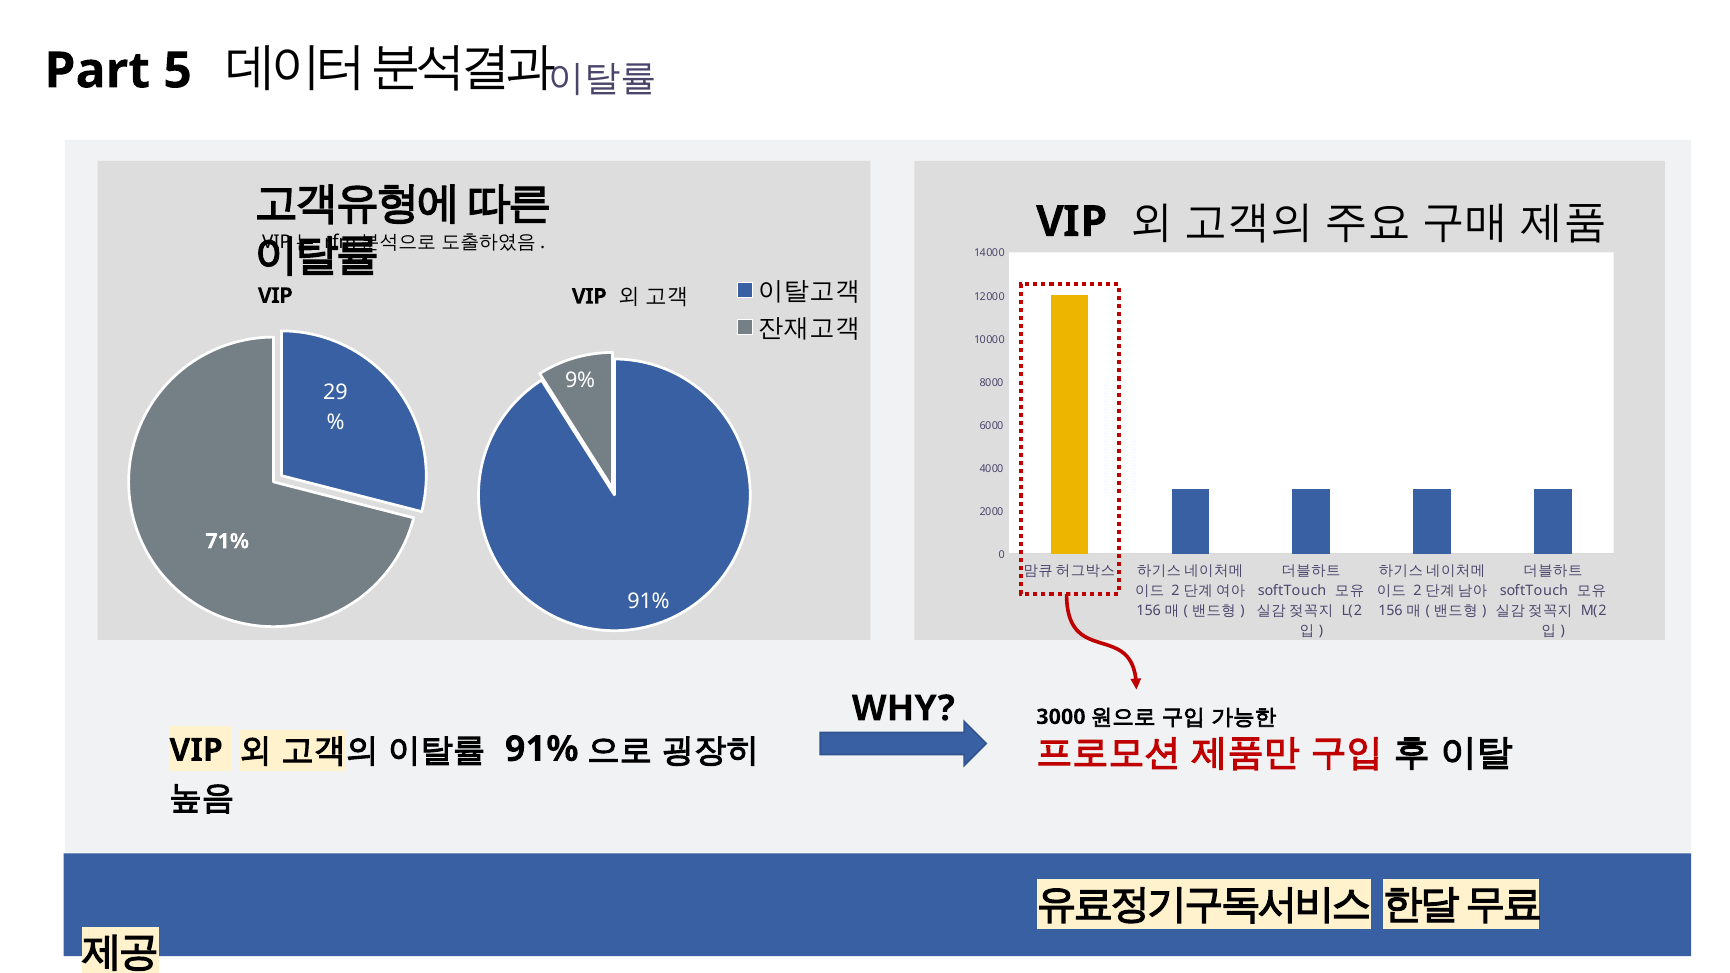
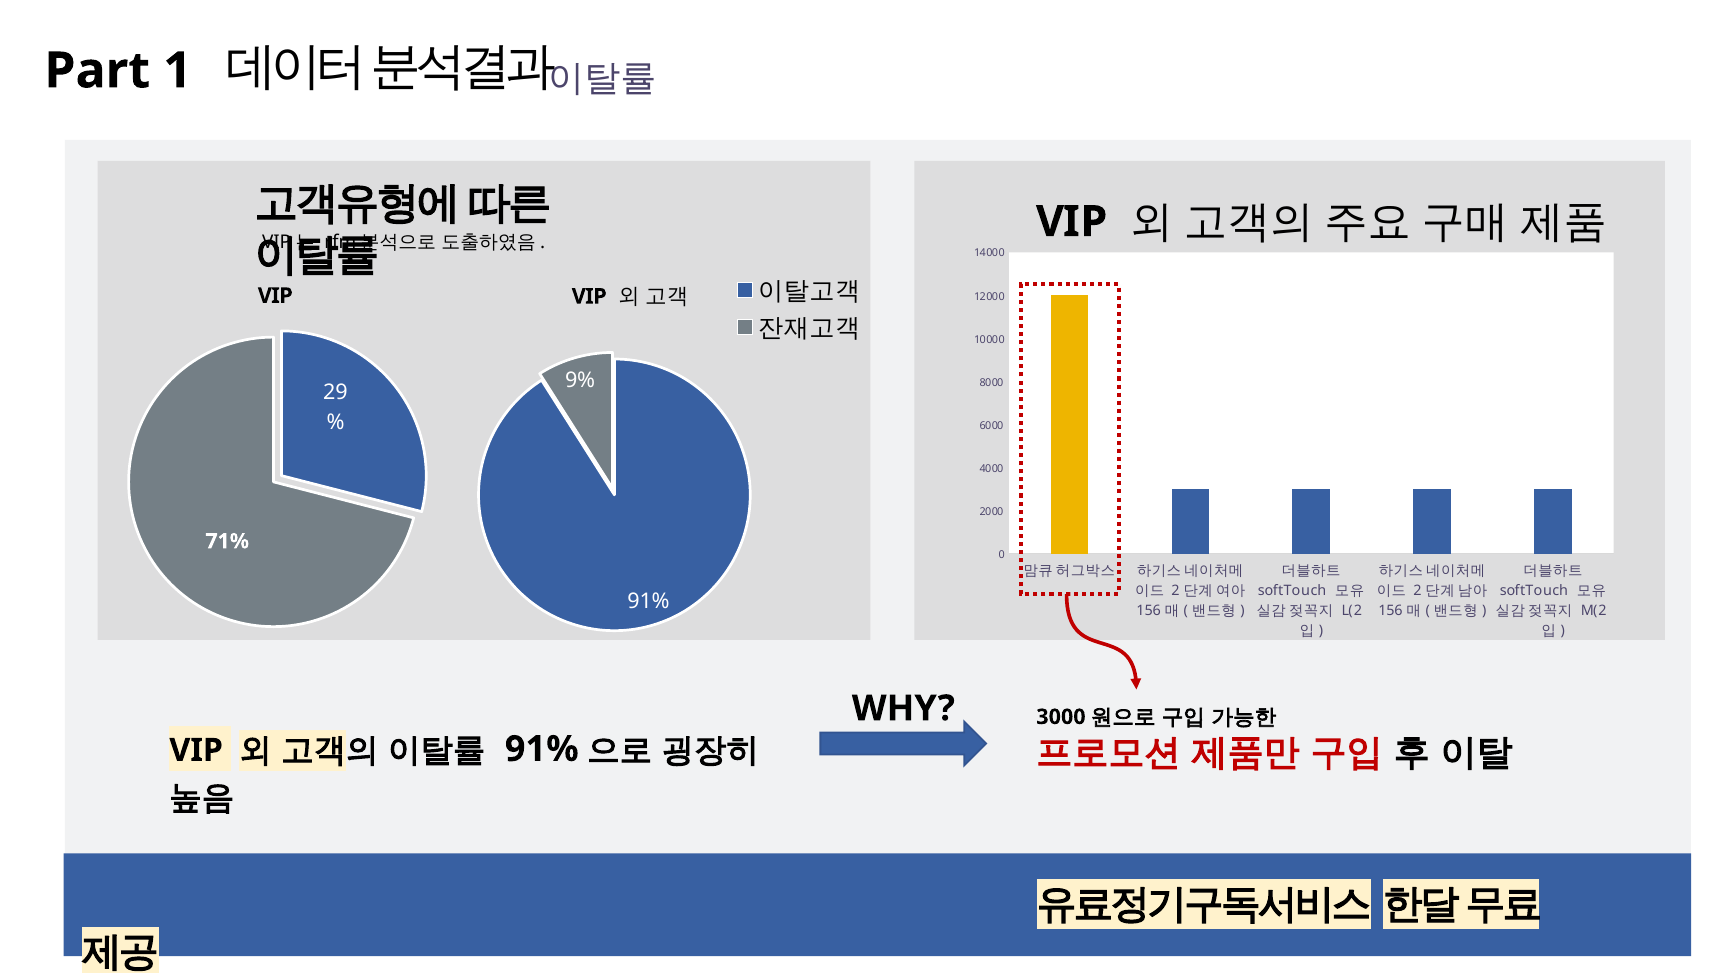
5: 5 -> 1
